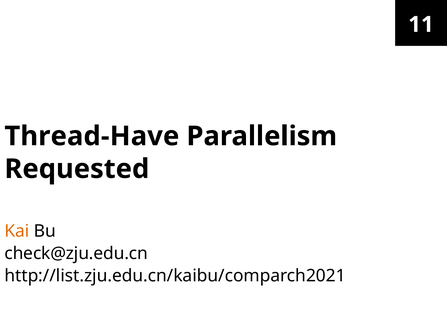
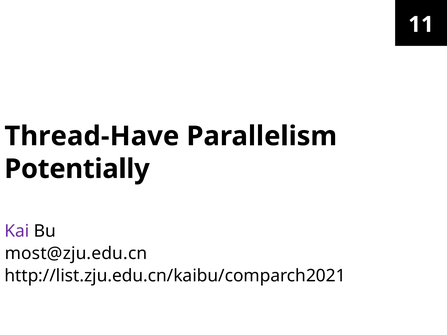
Requested: Requested -> Potentially
Kai colour: orange -> purple
check@zju.edu.cn: check@zju.edu.cn -> most@zju.edu.cn
